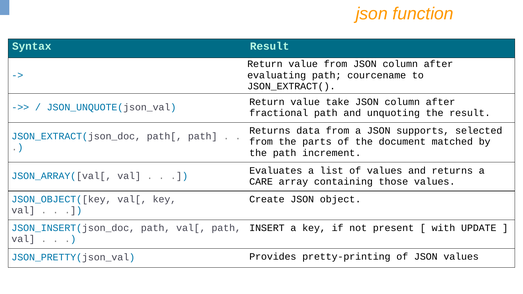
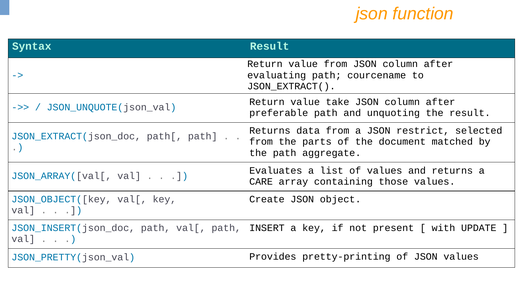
fractional: fractional -> preferable
supports: supports -> restrict
increment: increment -> aggregate
